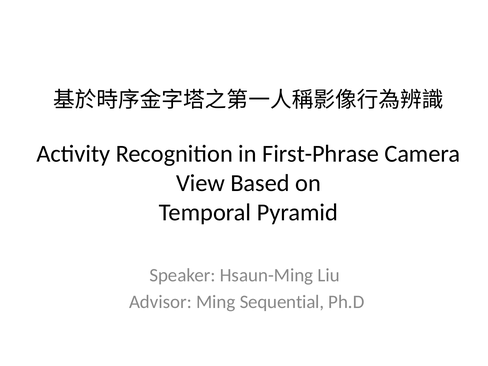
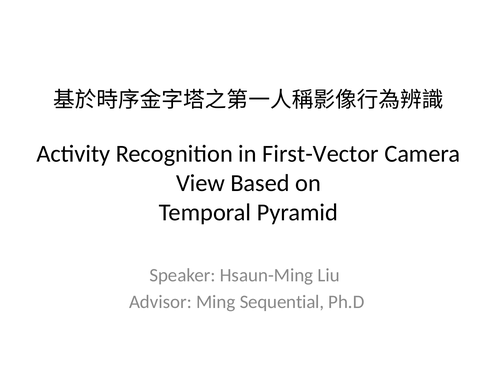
First-Phrase: First-Phrase -> First-Vector
